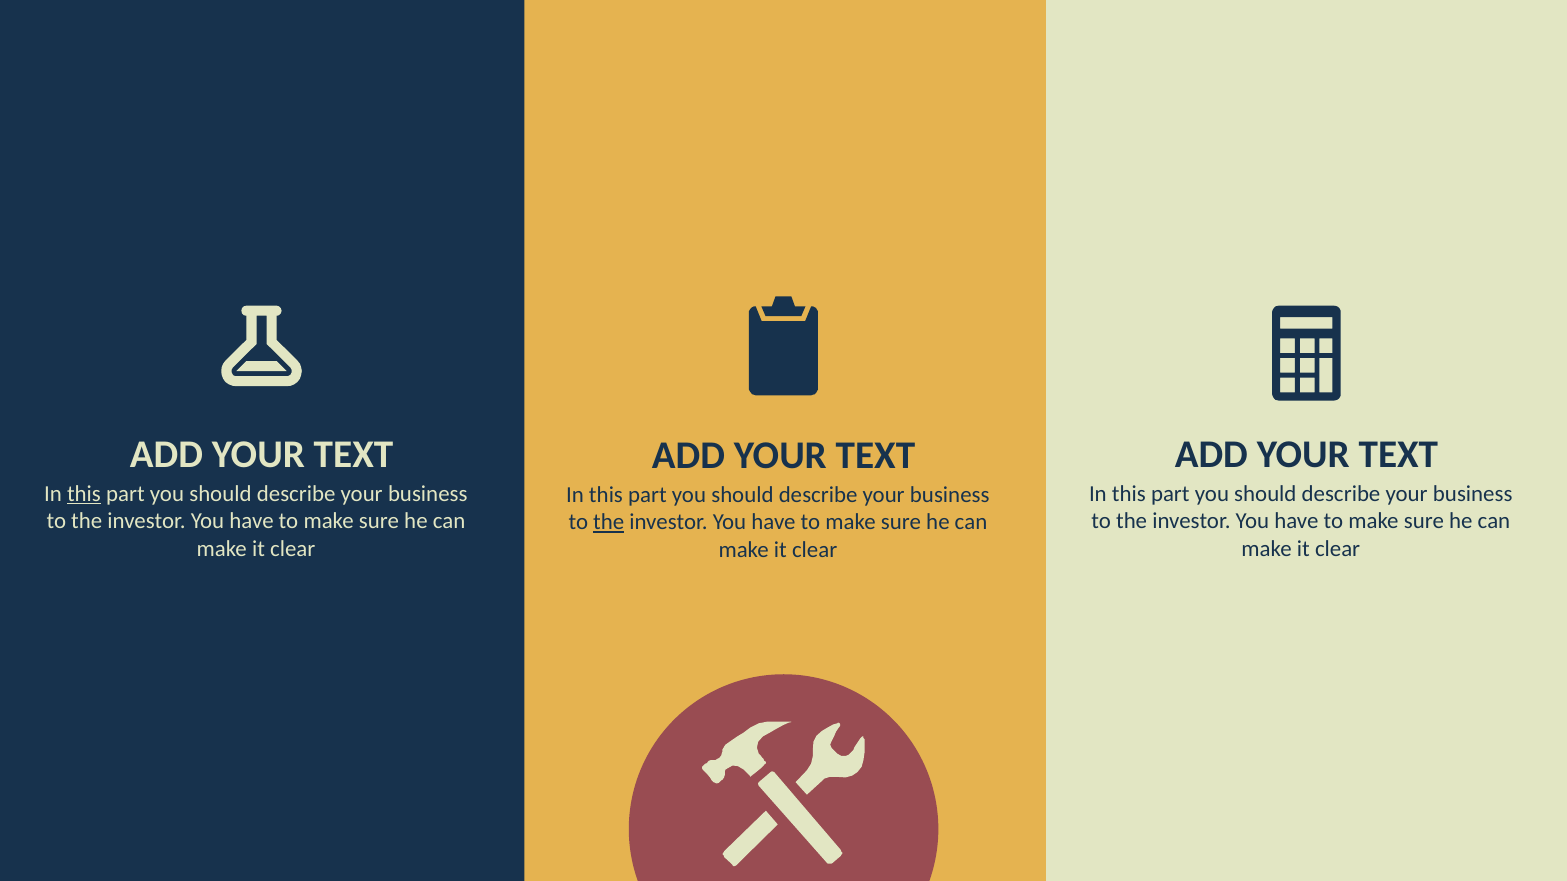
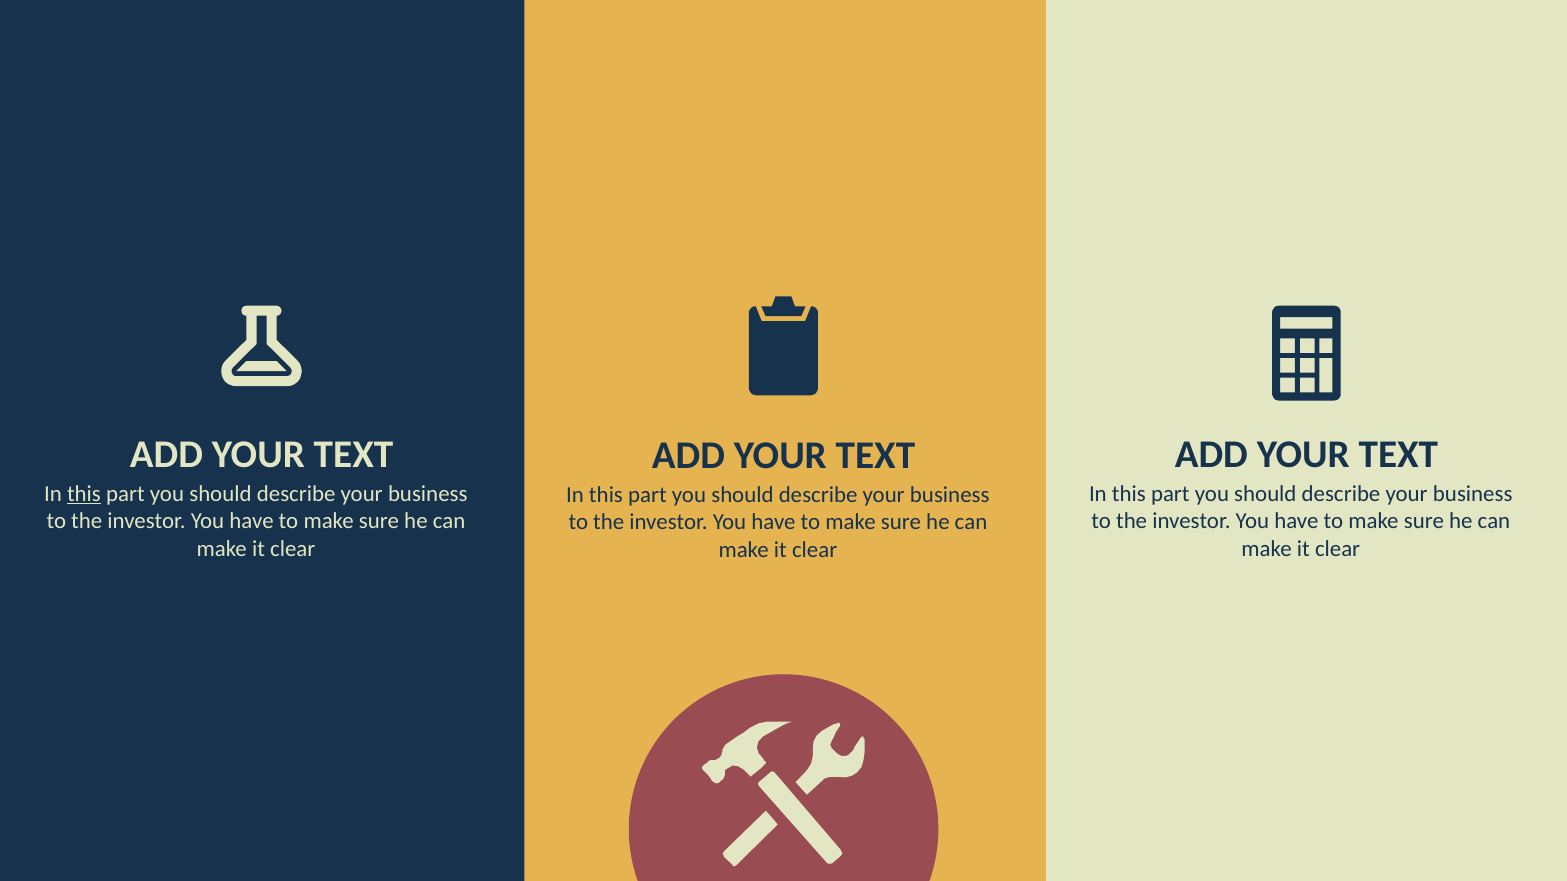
the at (609, 523) underline: present -> none
